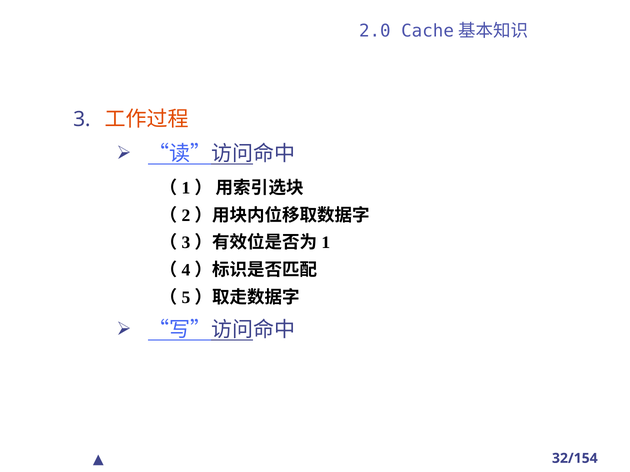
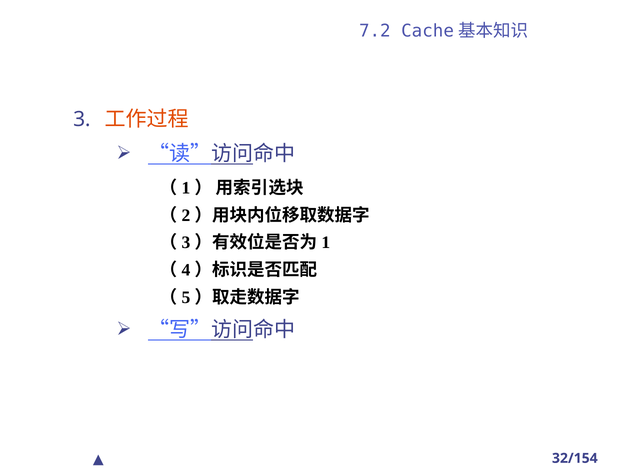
2.0: 2.0 -> 7.2
